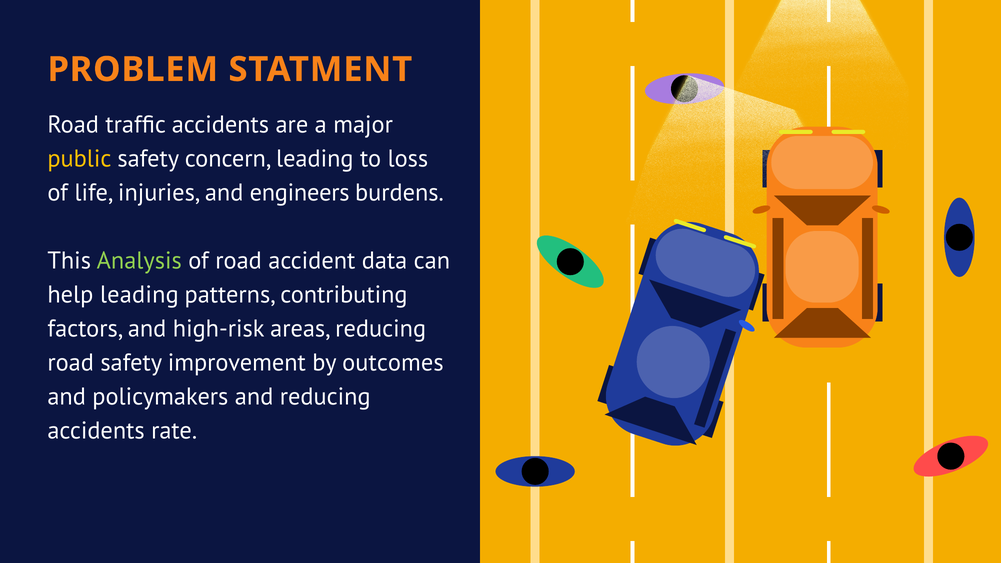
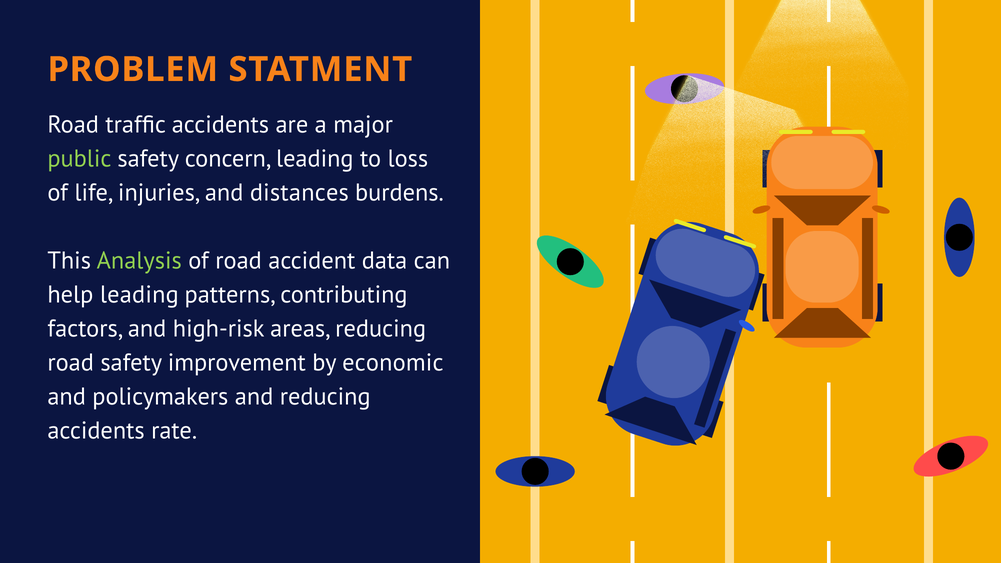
public colour: yellow -> light green
engineers: engineers -> distances
outcomes: outcomes -> economic
